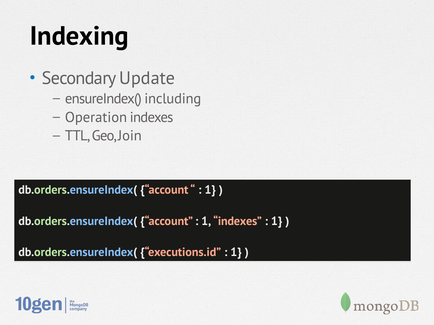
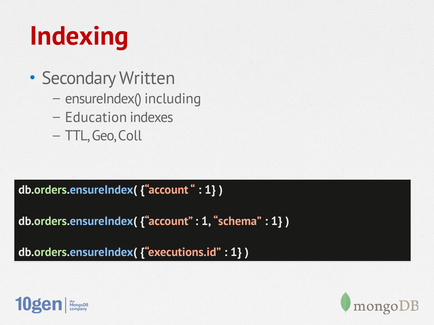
Indexing colour: black -> red
Update: Update -> Written
Operation: Operation -> Education
Join: Join -> Coll
1 indexes: indexes -> schema
